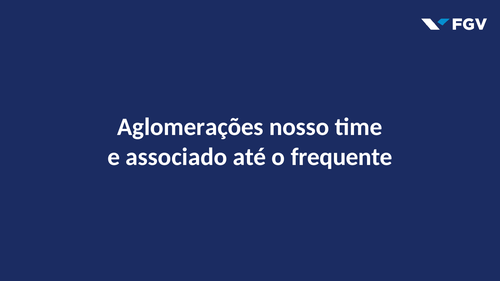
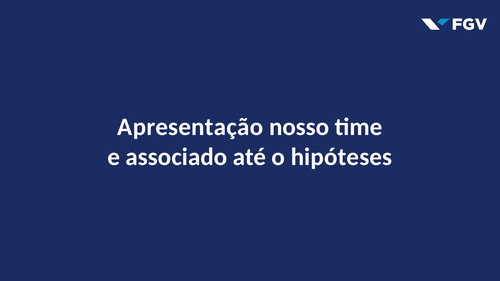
Aglomerações: Aglomerações -> Apresentação
frequente: frequente -> hipóteses
